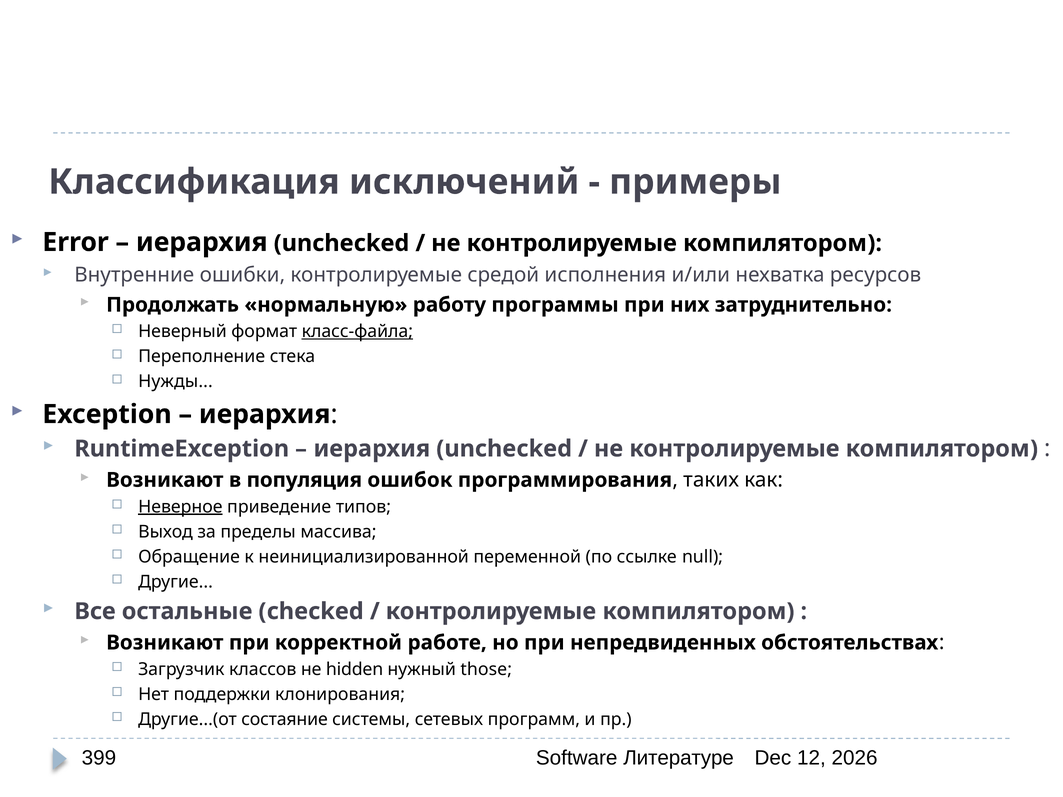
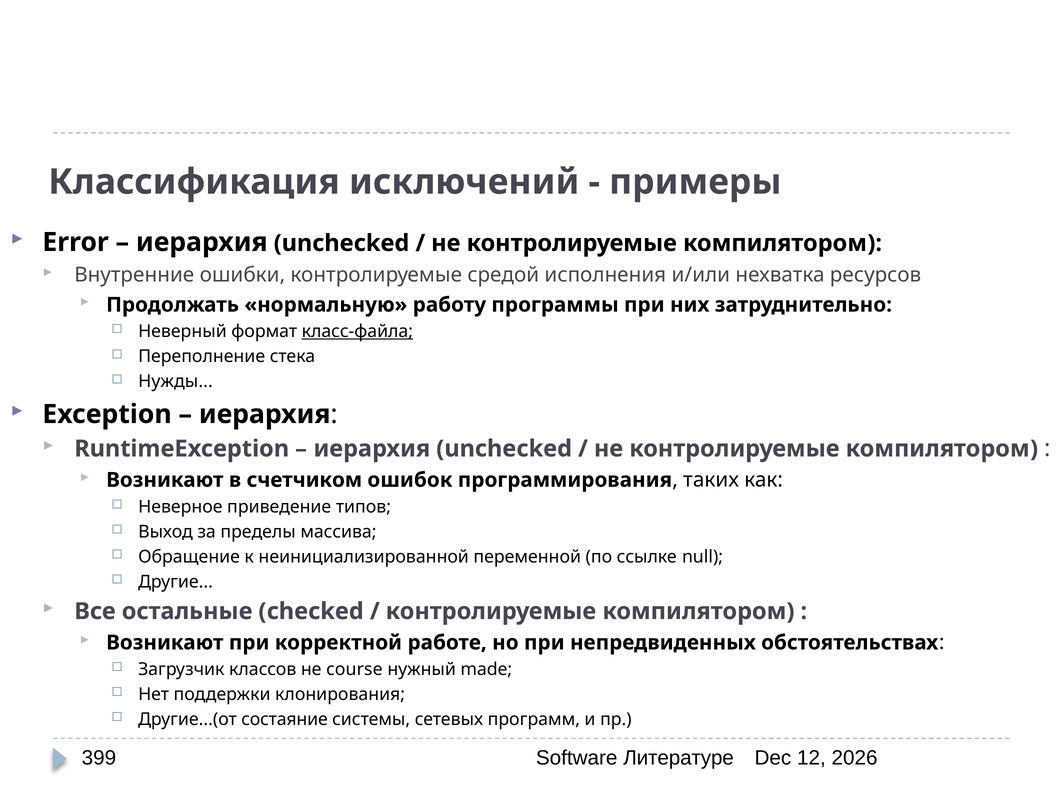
популяция: популяция -> счетчиком
Неверное underline: present -> none
hidden: hidden -> course
those: those -> made
